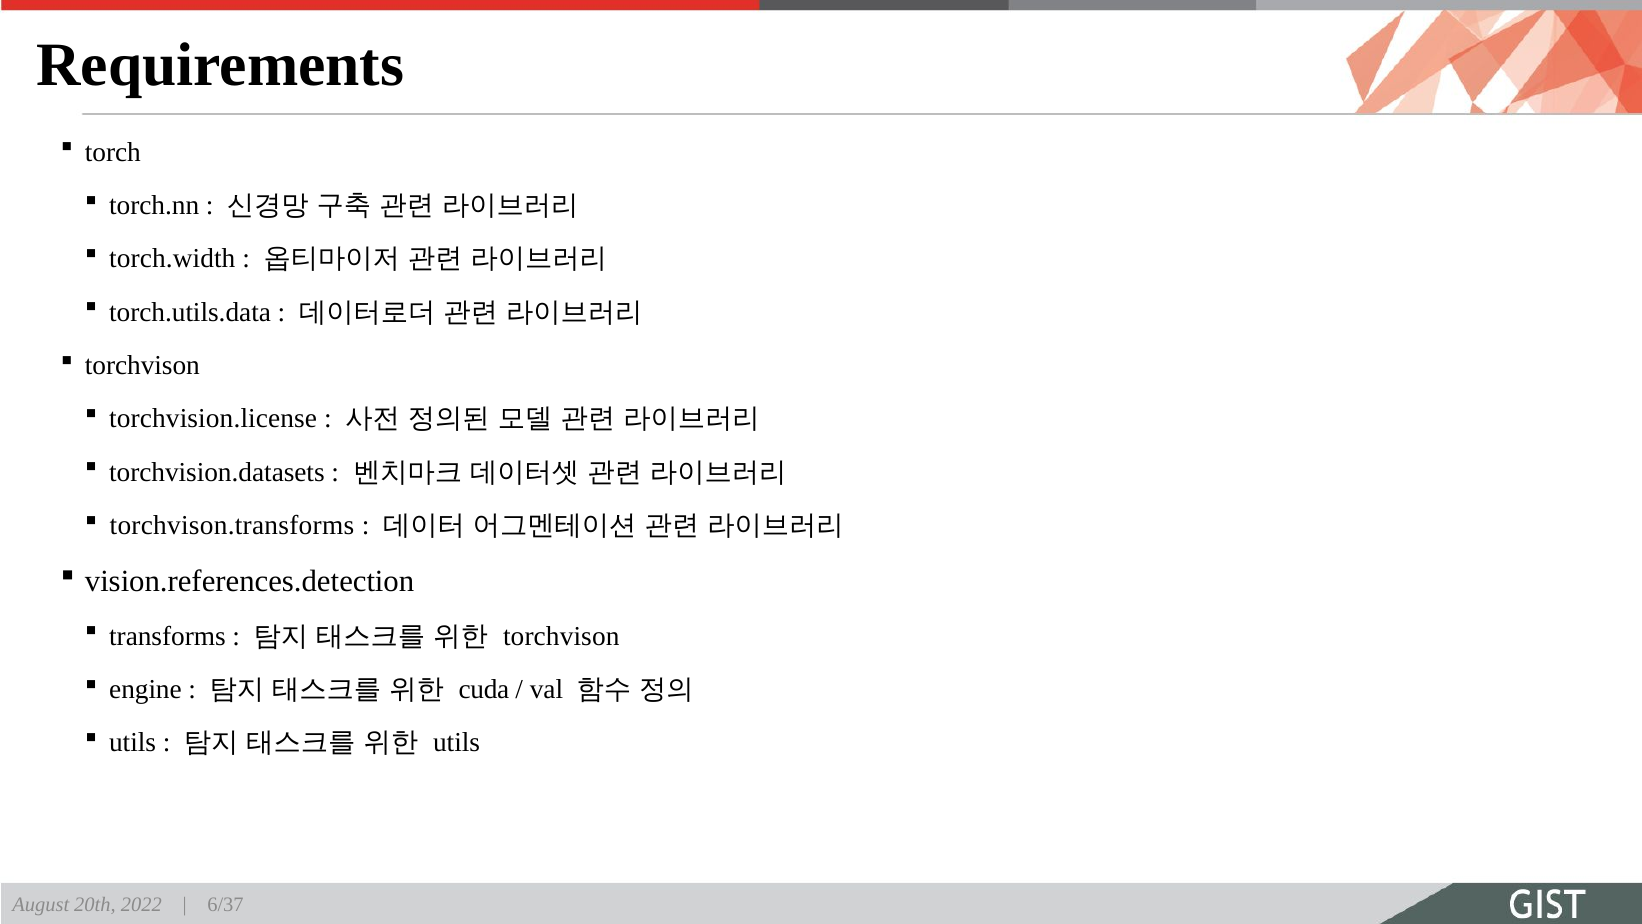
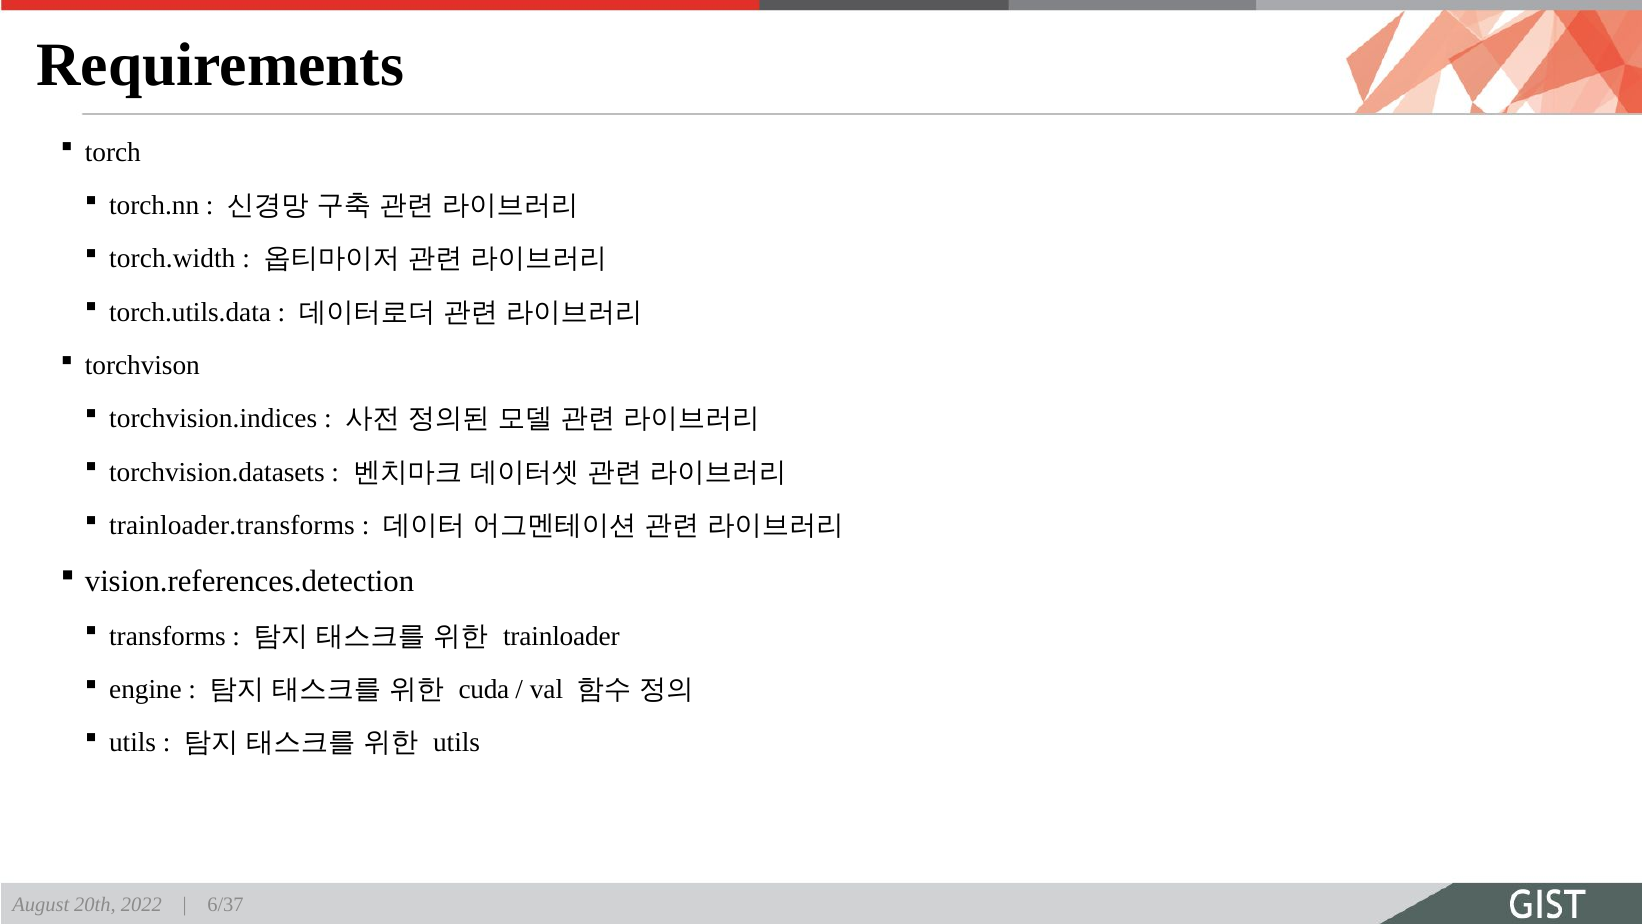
torchvision.license: torchvision.license -> torchvision.indices
torchvison.transforms: torchvison.transforms -> trainloader.transforms
torchvison at (561, 636): torchvison -> trainloader
